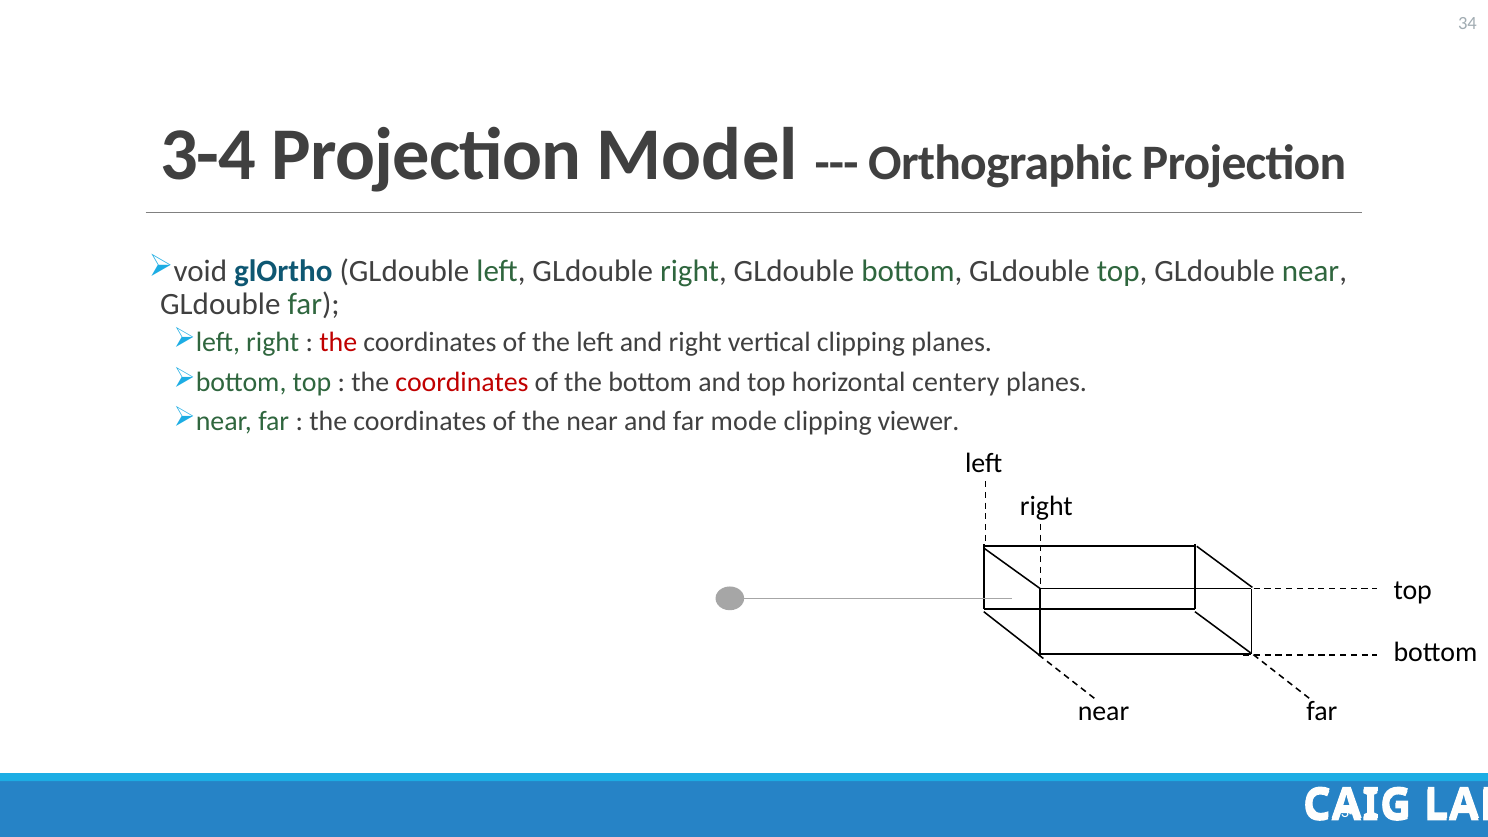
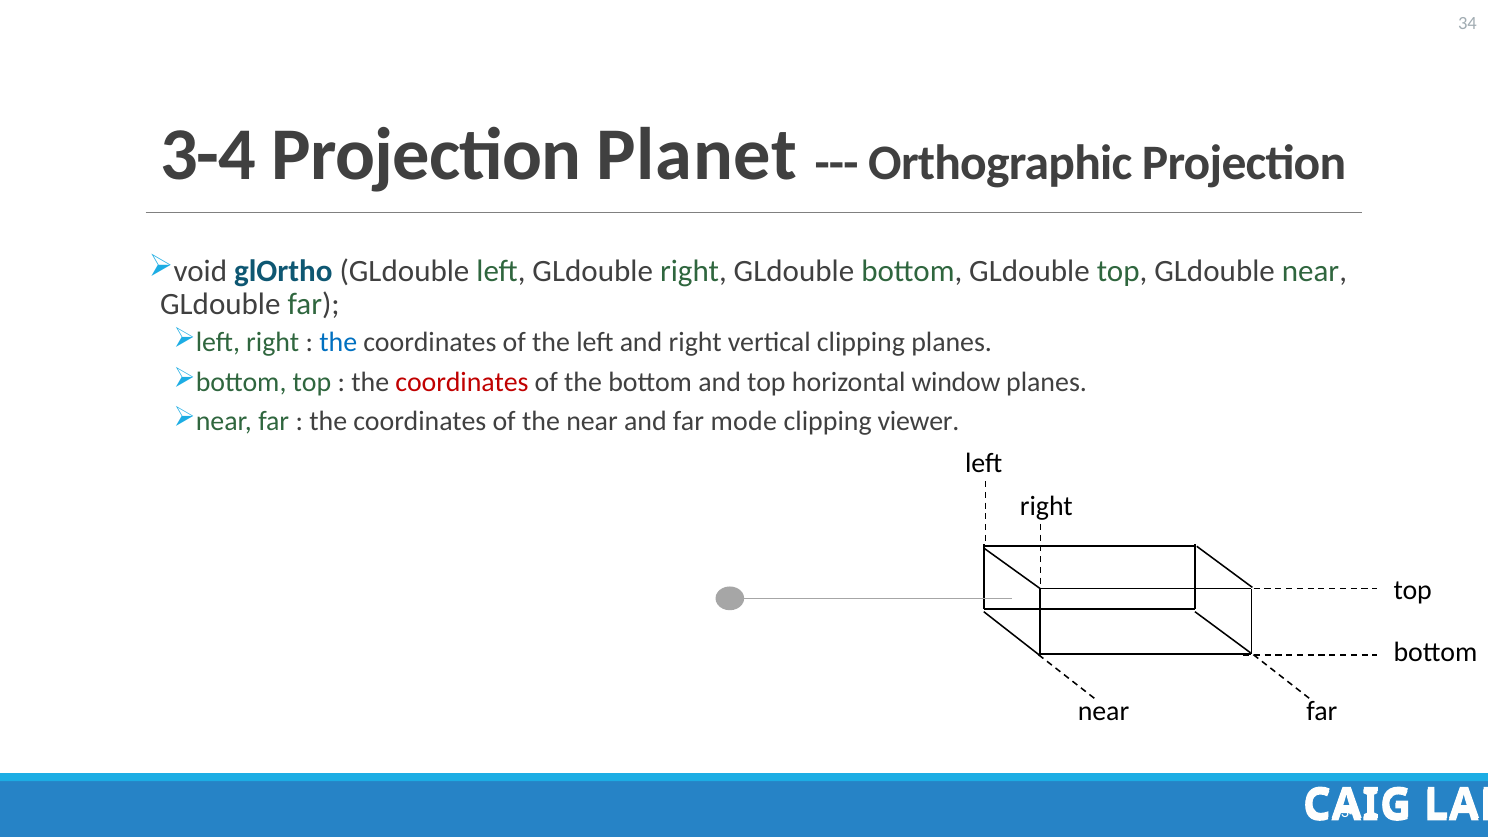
Model: Model -> Planet
the at (338, 343) colour: red -> blue
centery: centery -> window
